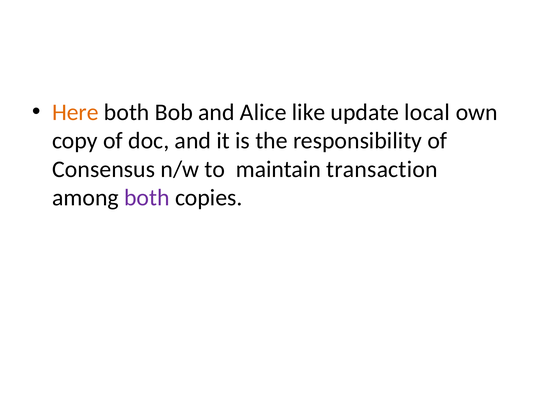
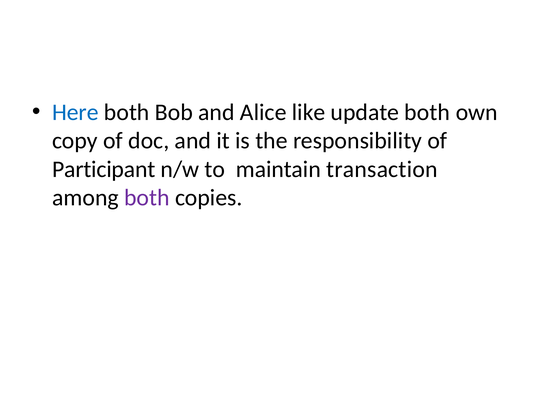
Here colour: orange -> blue
update local: local -> both
Consensus: Consensus -> Participant
